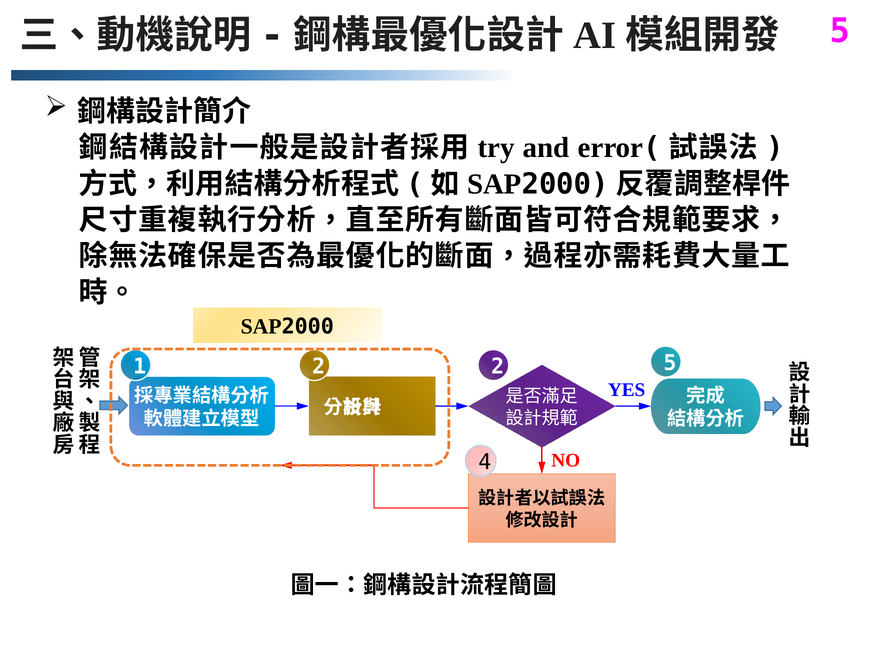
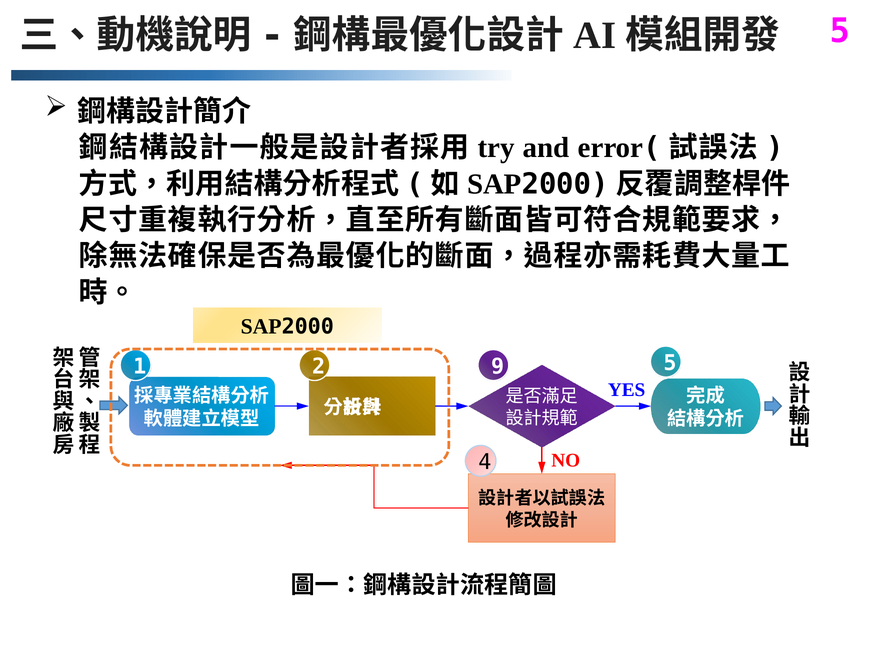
2 at (498, 366): 2 -> 9
